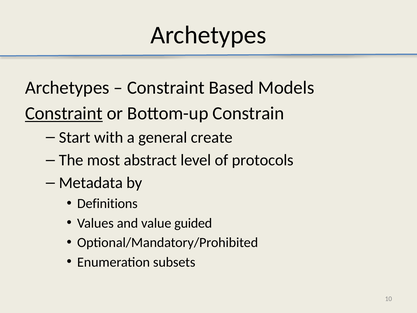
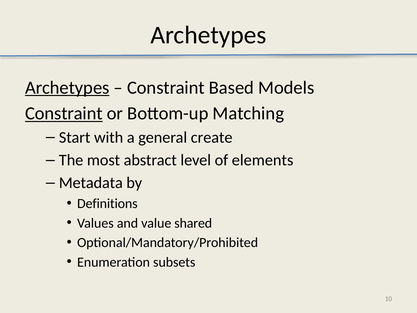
Archetypes at (67, 87) underline: none -> present
Constrain: Constrain -> Matching
protocols: protocols -> elements
guided: guided -> shared
